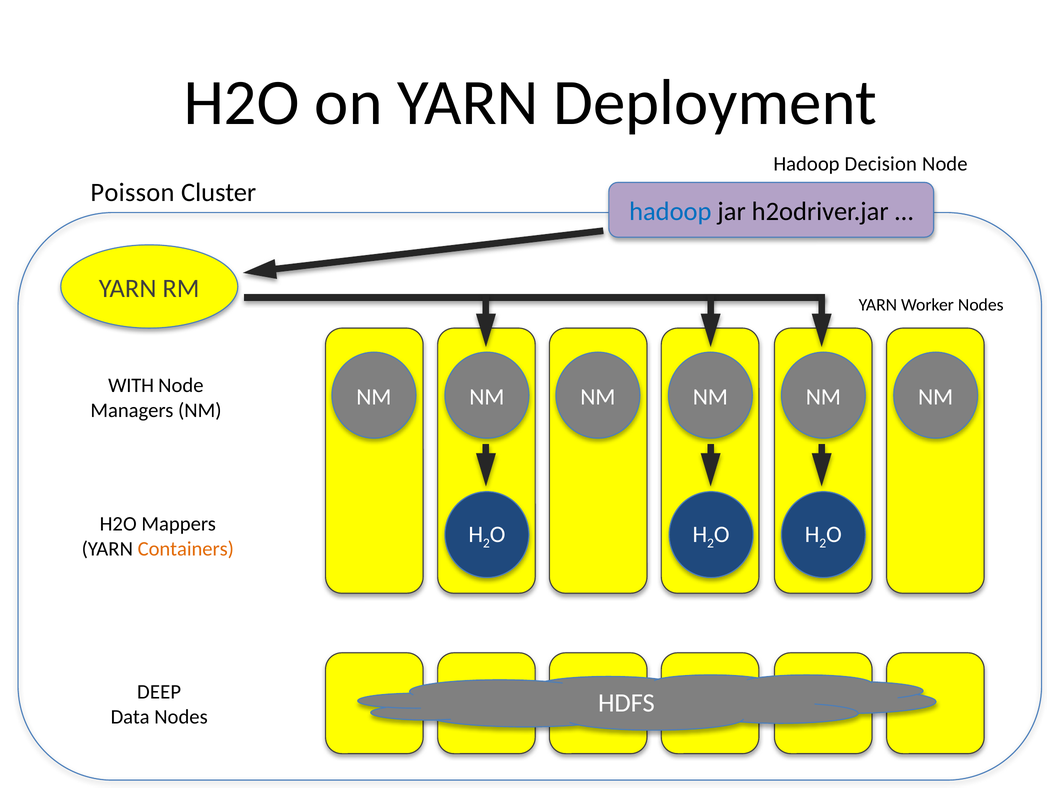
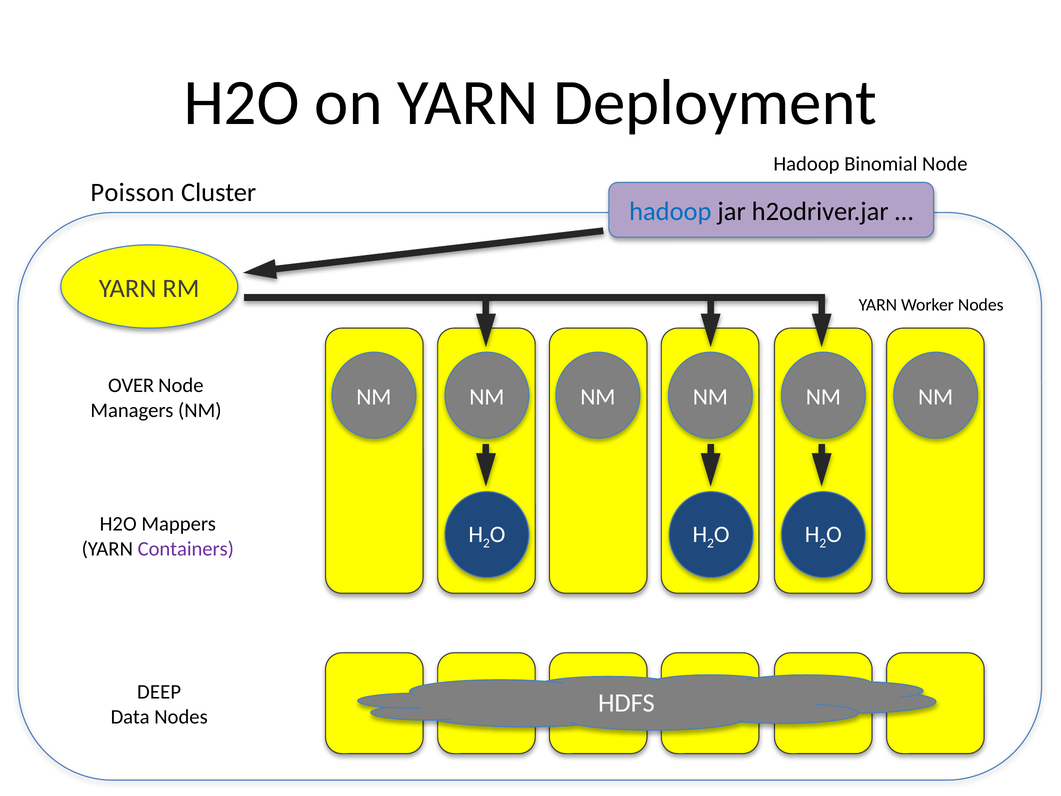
Decision: Decision -> Binomial
WITH: WITH -> OVER
Containers colour: orange -> purple
